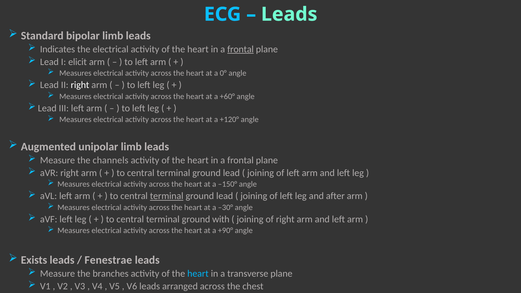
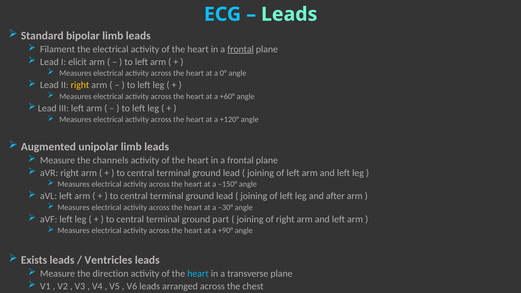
Indicates: Indicates -> Filament
right at (80, 85) colour: white -> yellow
terminal at (167, 196) underline: present -> none
with: with -> part
Fenestrae: Fenestrae -> Ventricles
branches: branches -> direction
